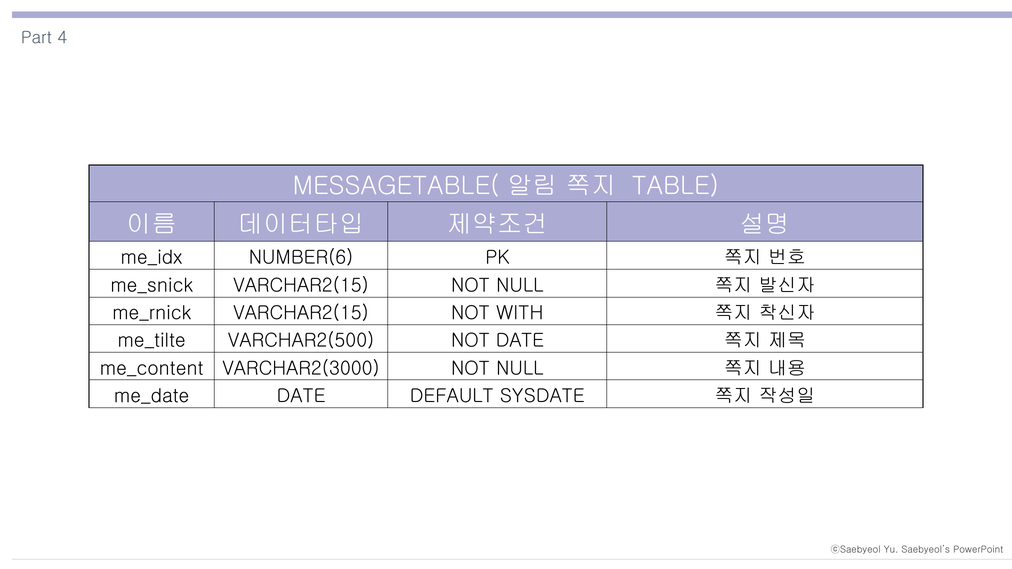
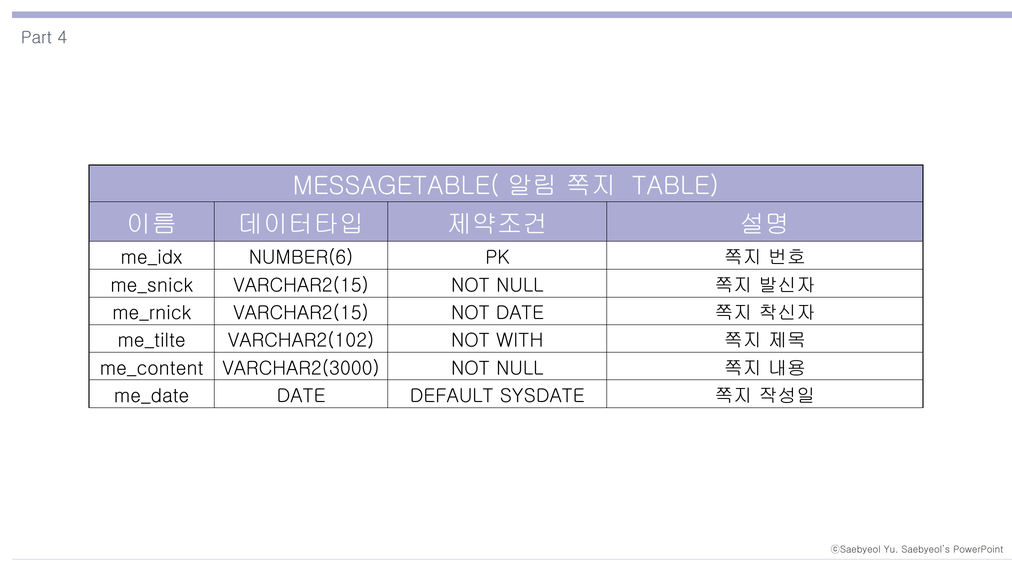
NOT WITH: WITH -> DATE
VARCHAR2(500: VARCHAR2(500 -> VARCHAR2(102
NOT DATE: DATE -> WITH
